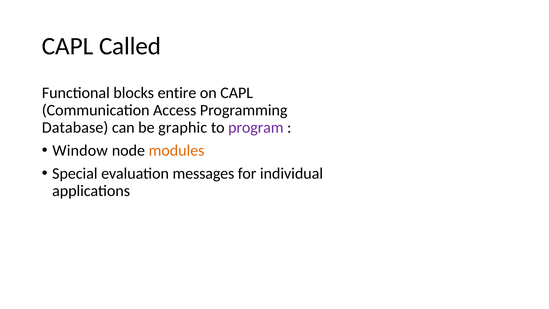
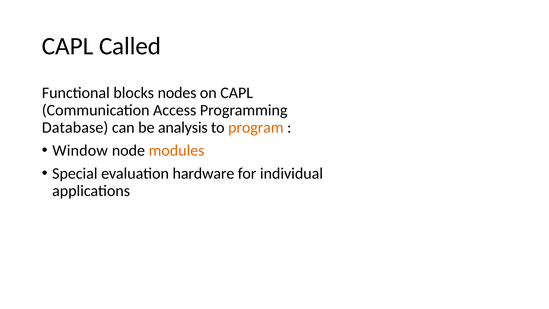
entire: entire -> nodes
graphic: graphic -> analysis
program colour: purple -> orange
messages: messages -> hardware
